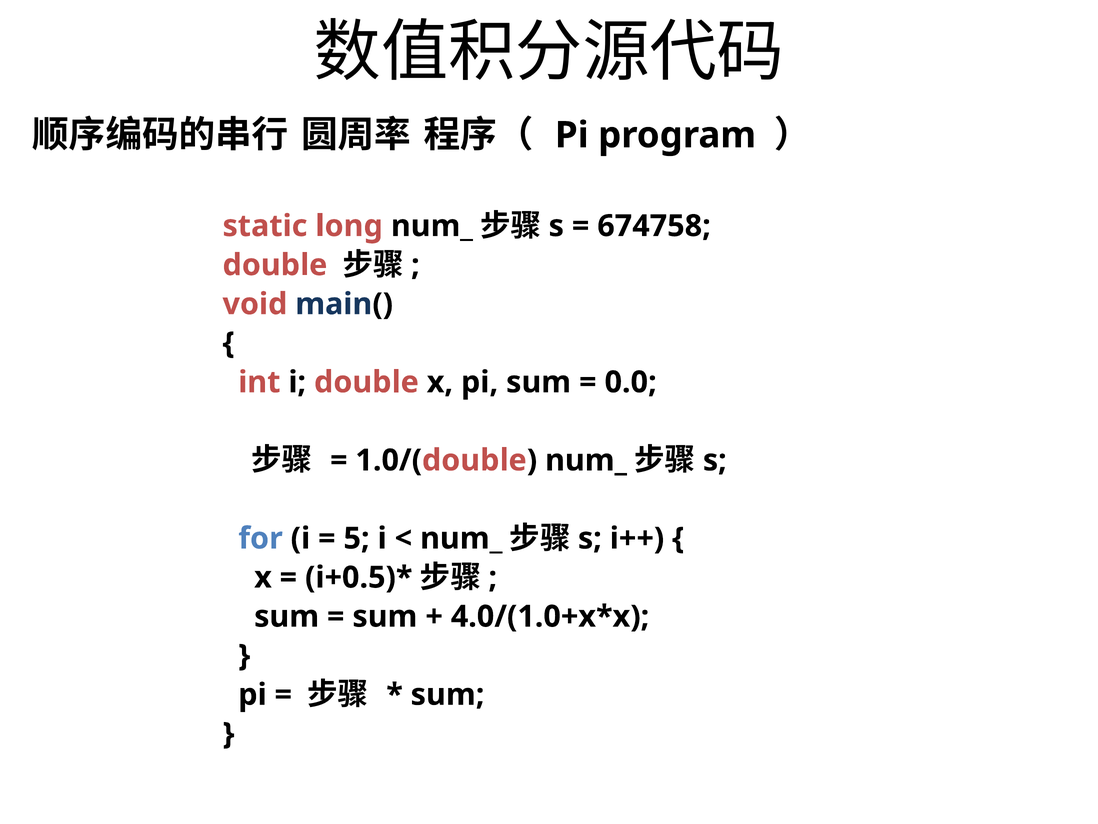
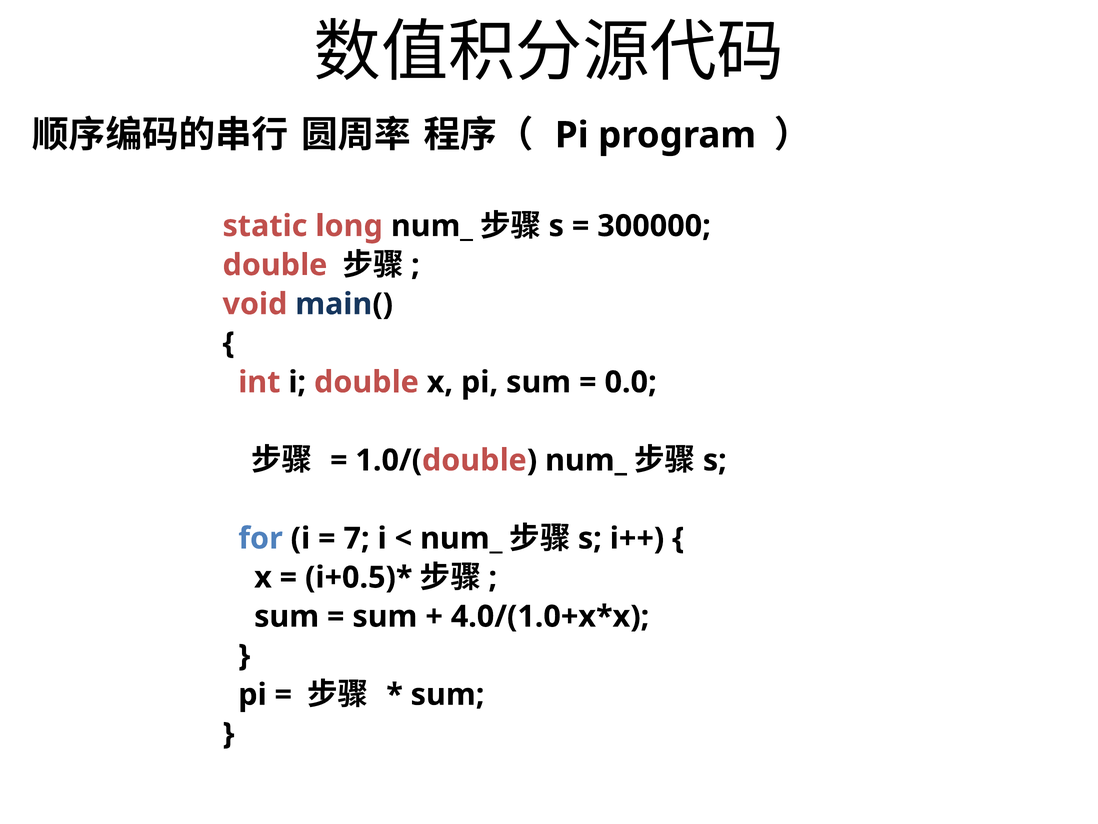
674758: 674758 -> 300000
5: 5 -> 7
